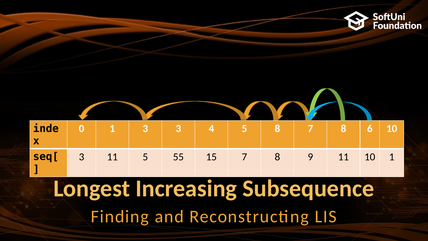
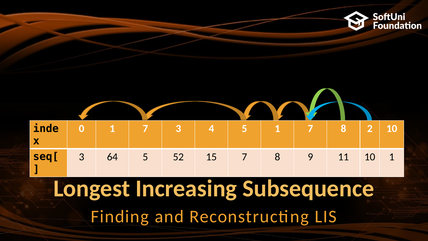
0 1 3: 3 -> 7
5 8: 8 -> 1
6: 6 -> 2
3 11: 11 -> 64
55: 55 -> 52
